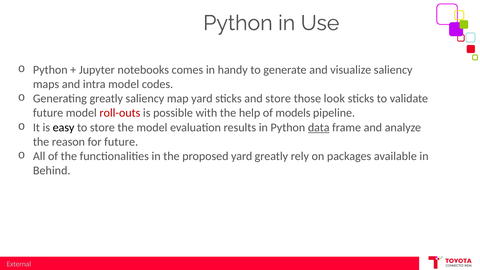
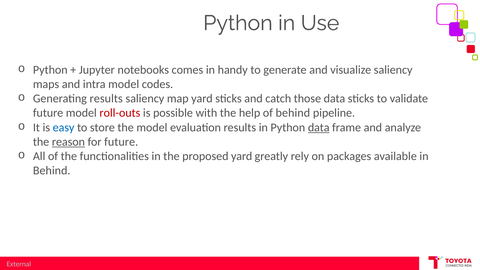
Generating greatly: greatly -> results
and store: store -> catch
those look: look -> data
of models: models -> behind
easy colour: black -> blue
reason underline: none -> present
